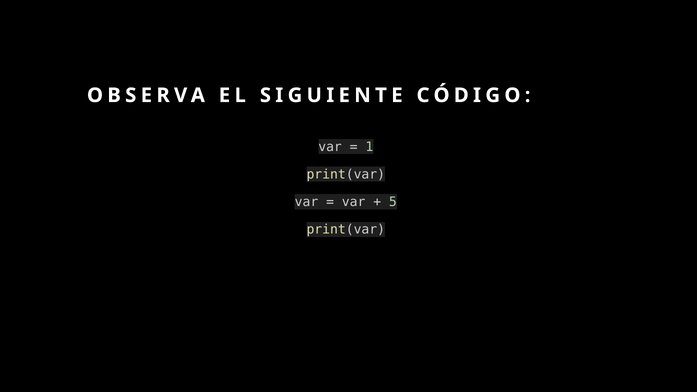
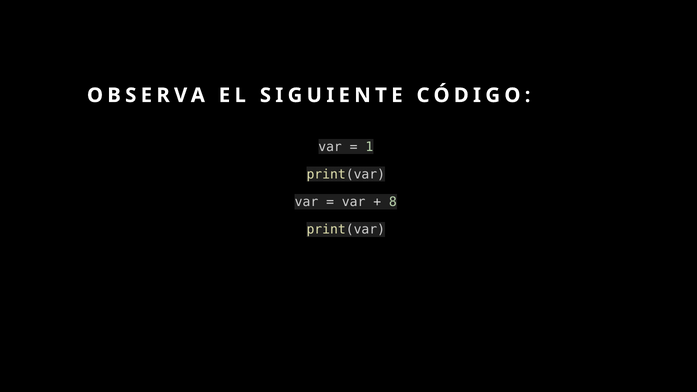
5: 5 -> 8
